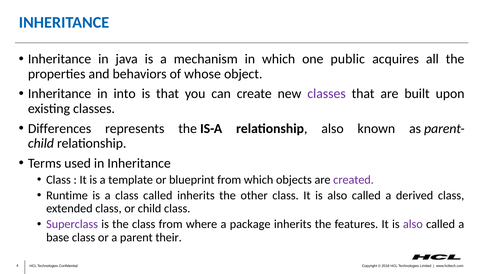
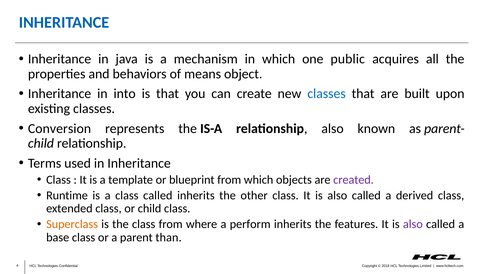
whose: whose -> means
classes at (327, 94) colour: purple -> blue
Differences: Differences -> Conversion
Superclass colour: purple -> orange
package: package -> perform
their: their -> than
